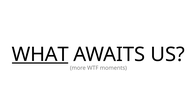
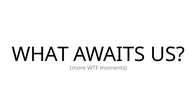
WHAT underline: present -> none
